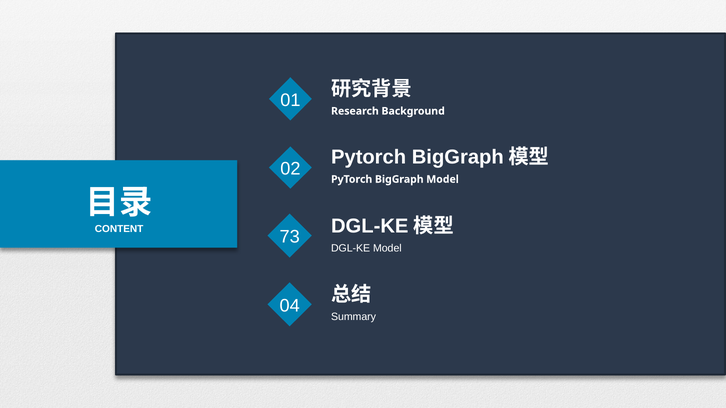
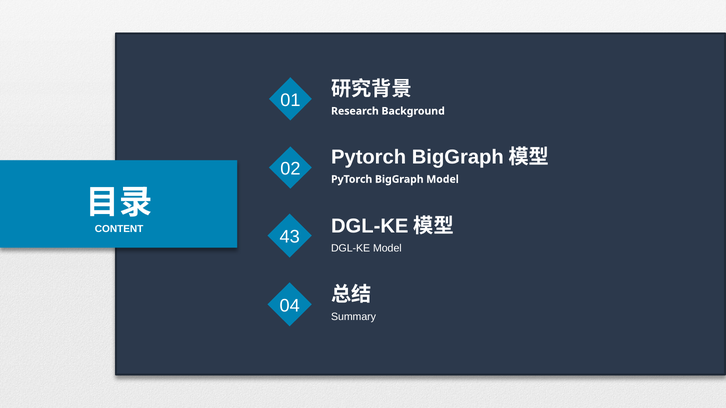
73: 73 -> 43
